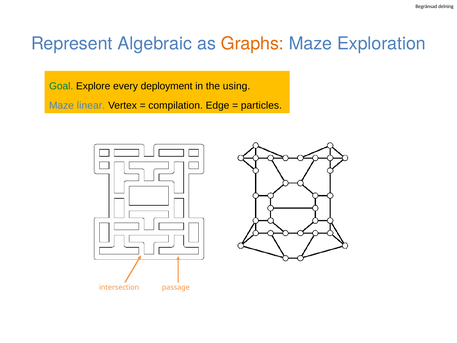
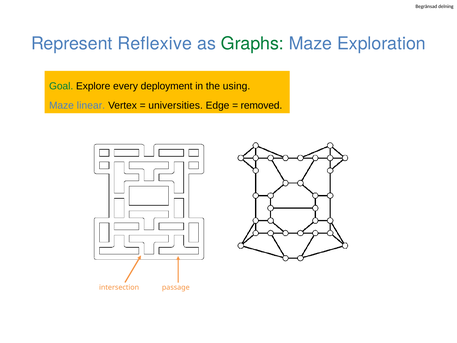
Algebraic: Algebraic -> Reflexive
Graphs colour: orange -> green
compilation: compilation -> universities
particles: particles -> removed
